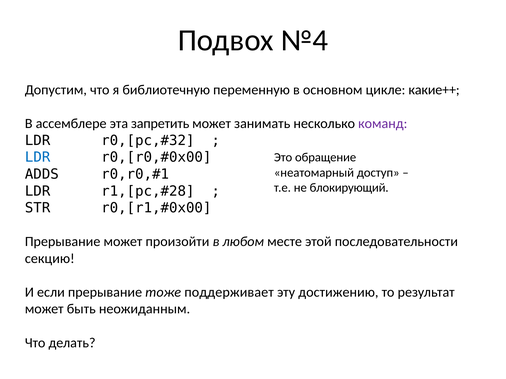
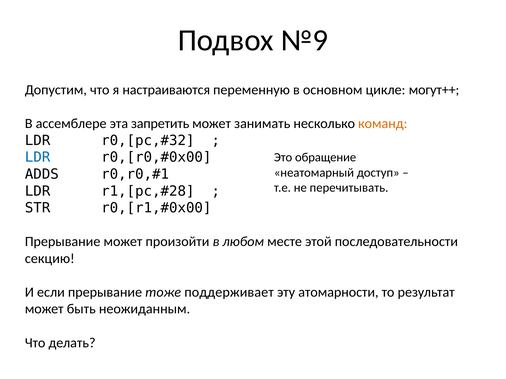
№4: №4 -> №9
библиотечную: библиотечную -> настраиваются
какие++: какие++ -> могут++
команд colour: purple -> orange
блокирующий: блокирующий -> перечитывать
достижению: достижению -> атомарности
